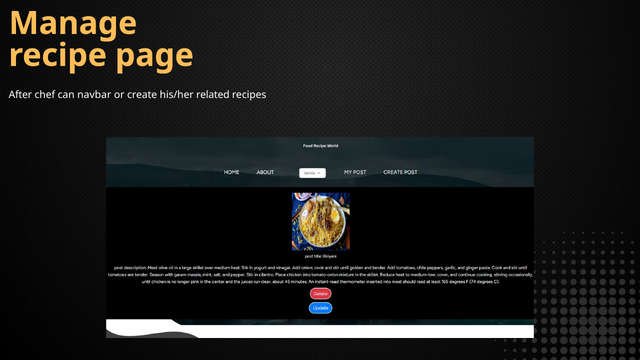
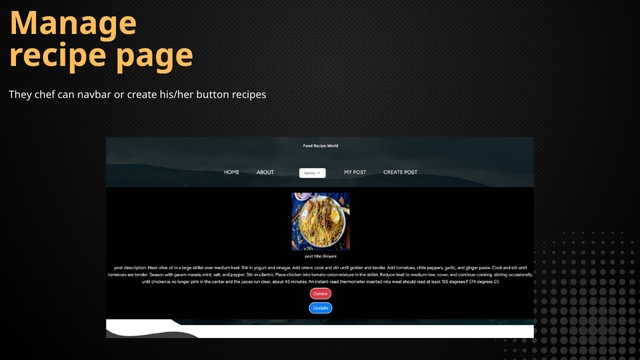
After: After -> They
related: related -> button
